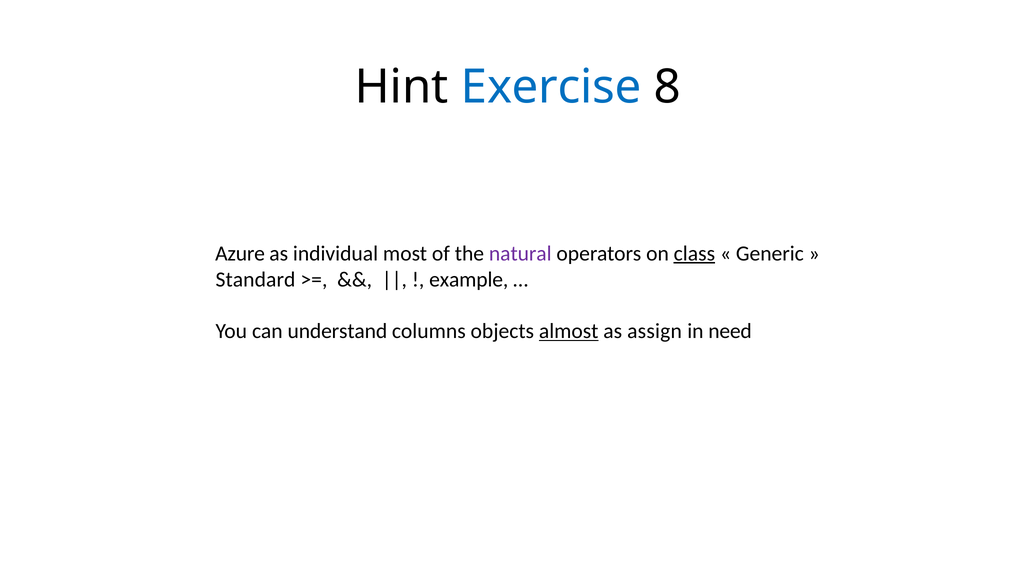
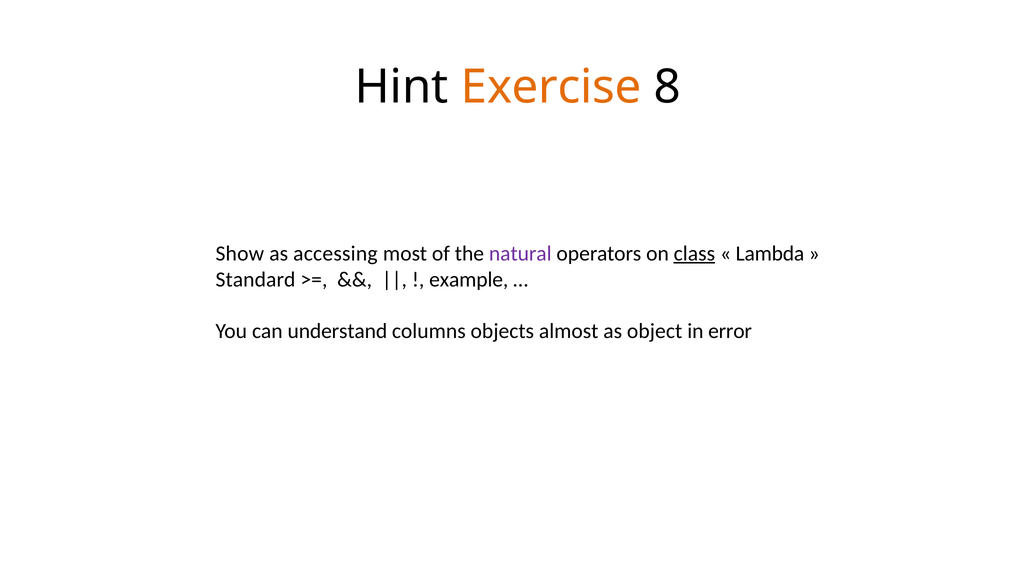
Exercise colour: blue -> orange
Azure: Azure -> Show
individual: individual -> accessing
Generic: Generic -> Lambda
almost underline: present -> none
assign: assign -> object
need: need -> error
